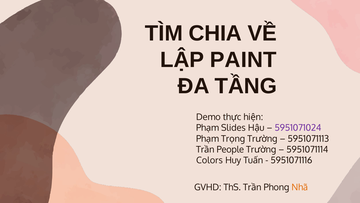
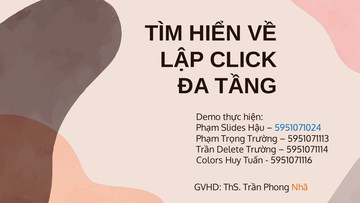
CHIA: CHIA -> HIỂN
PAINT: PAINT -> CLICK
5951071024 colour: purple -> blue
People: People -> Delete
